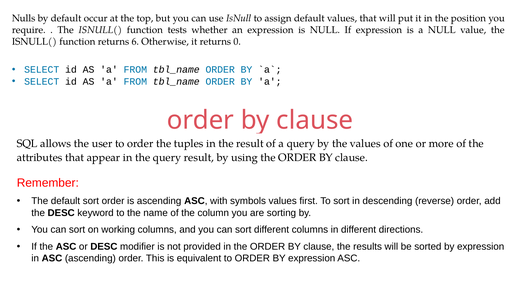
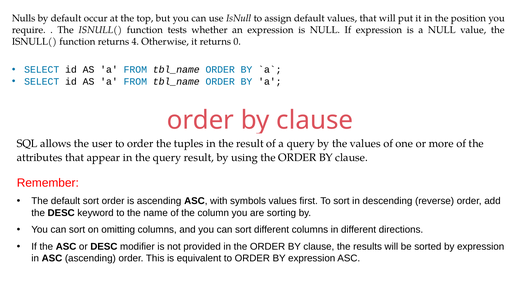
6: 6 -> 4
working: working -> omitting
